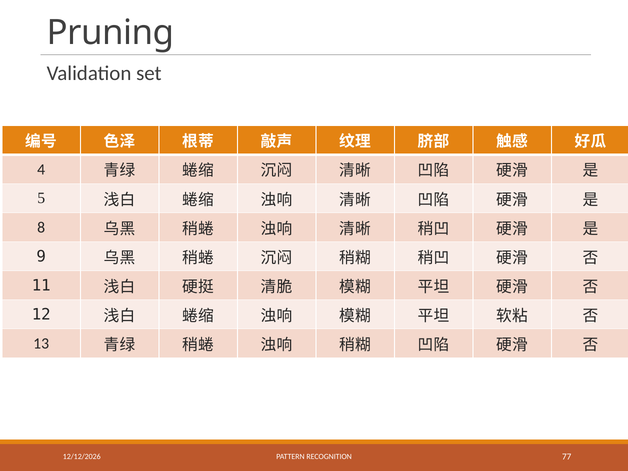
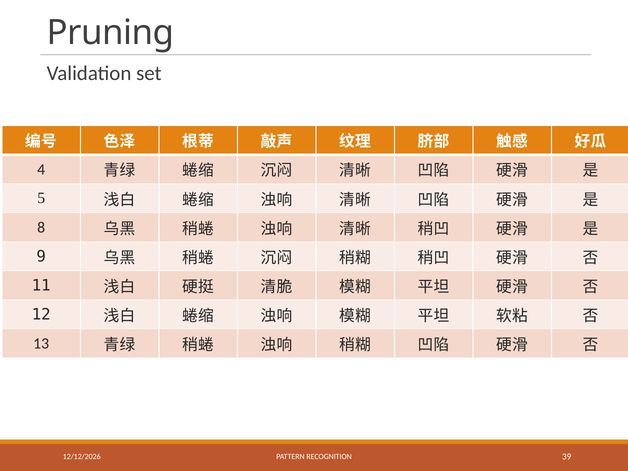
77: 77 -> 39
